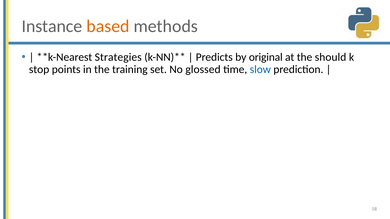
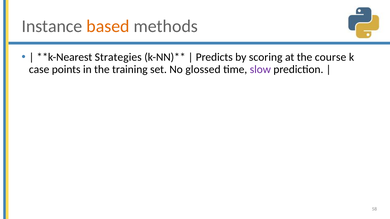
original: original -> scoring
should: should -> course
stop: stop -> case
slow colour: blue -> purple
